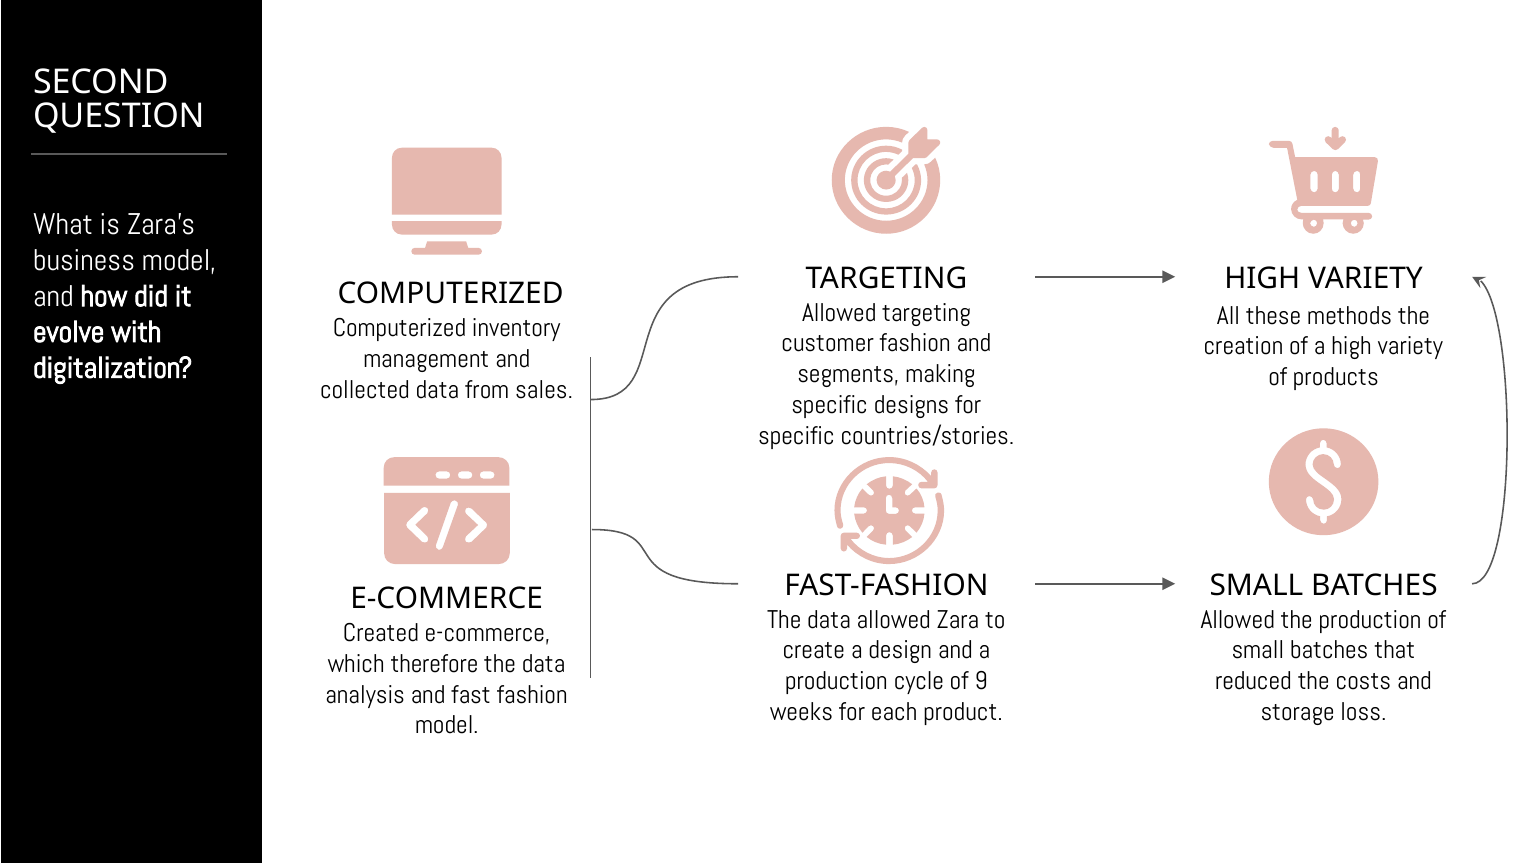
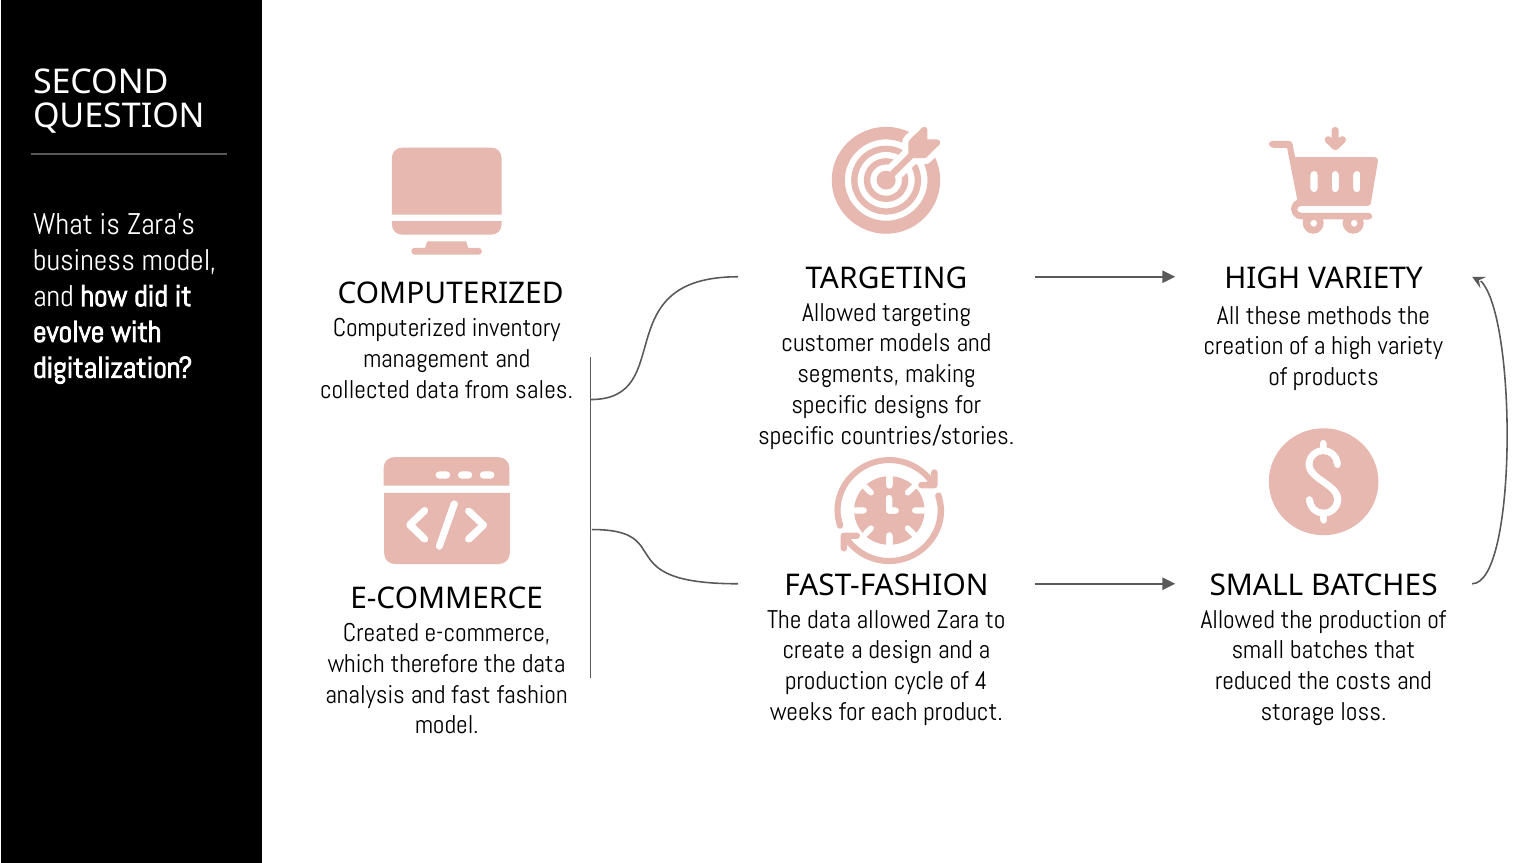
customer fashion: fashion -> models
9: 9 -> 4
